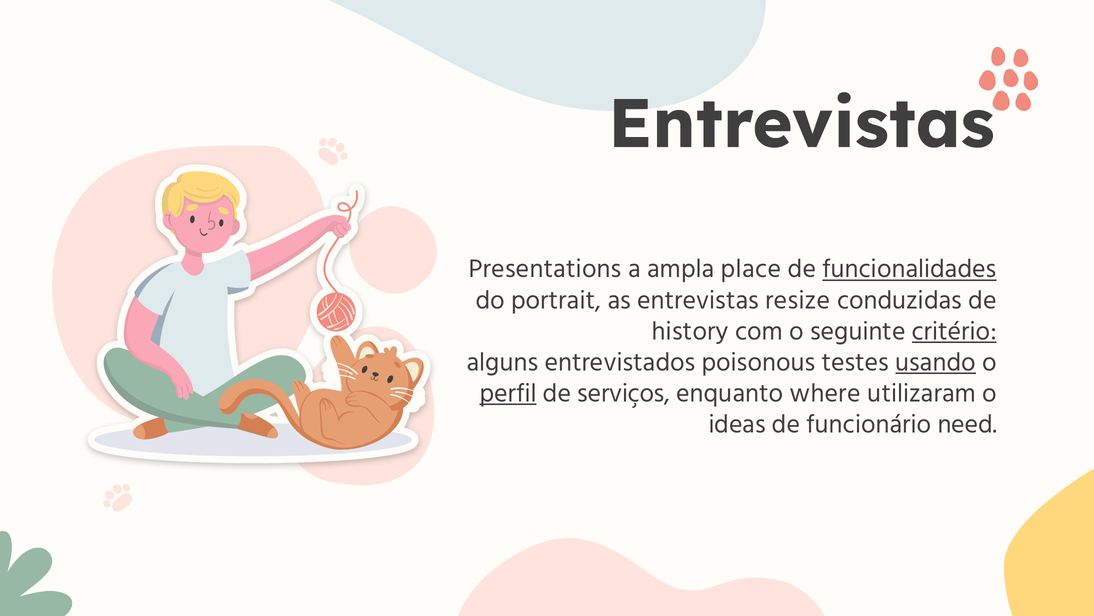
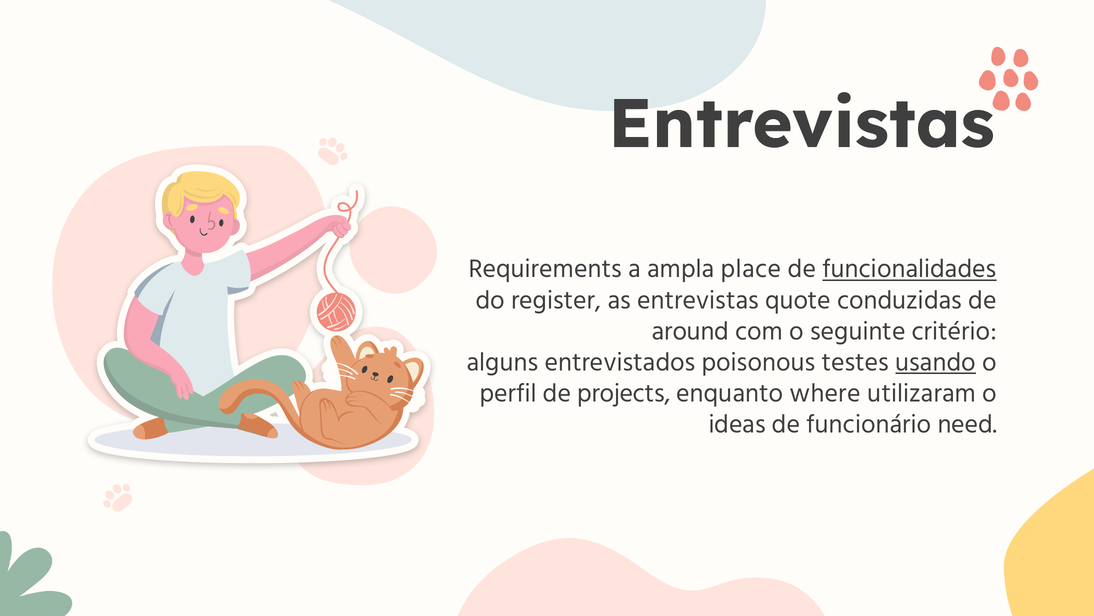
Presentations: Presentations -> Requirements
portrait: portrait -> register
resize: resize -> quote
history: history -> around
critério underline: present -> none
perfil underline: present -> none
serviços: serviços -> projects
